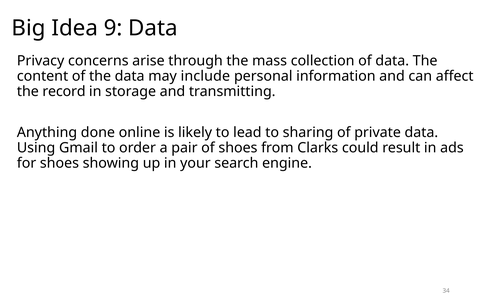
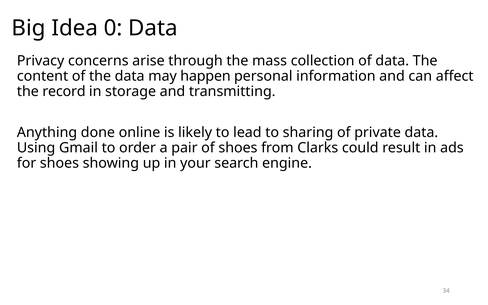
9: 9 -> 0
include: include -> happen
